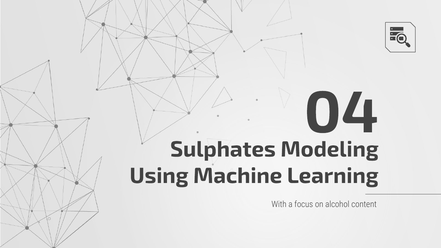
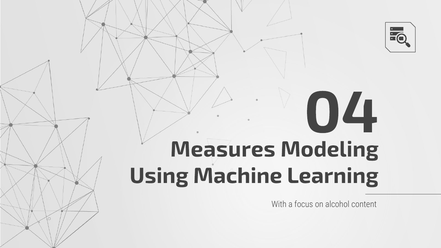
Sulphates: Sulphates -> Measures
